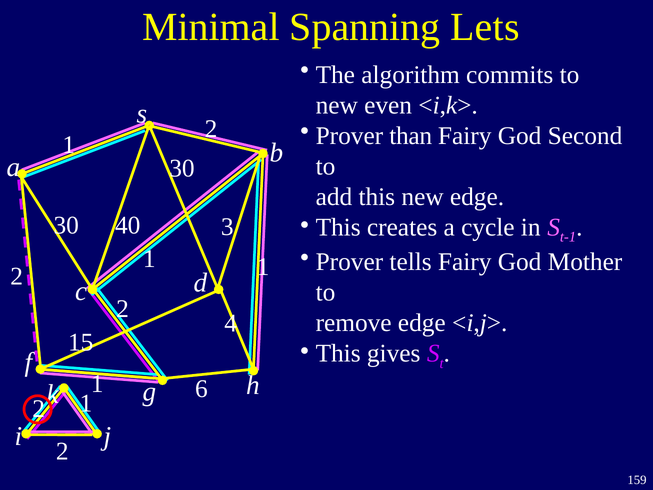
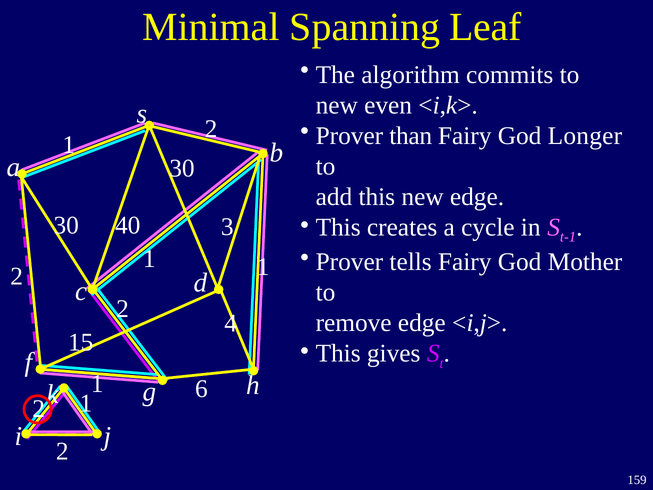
Lets: Lets -> Leaf
Second: Second -> Longer
